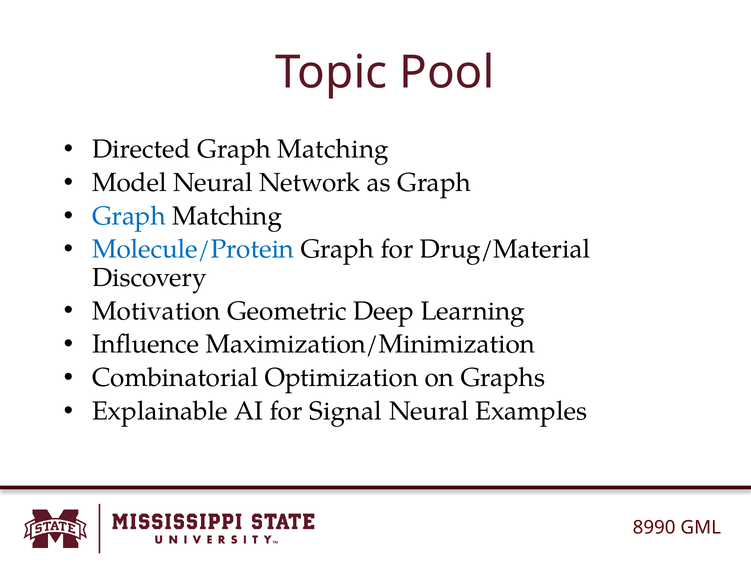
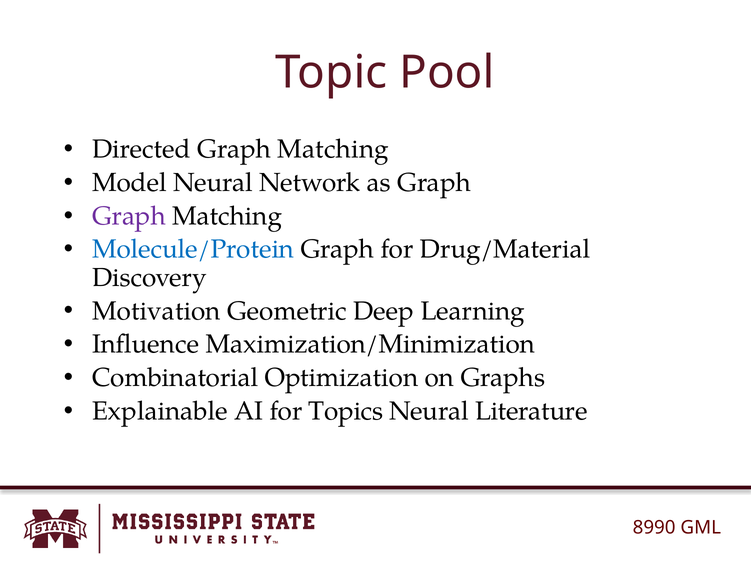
Graph at (129, 216) colour: blue -> purple
Signal: Signal -> Topics
Examples: Examples -> Literature
